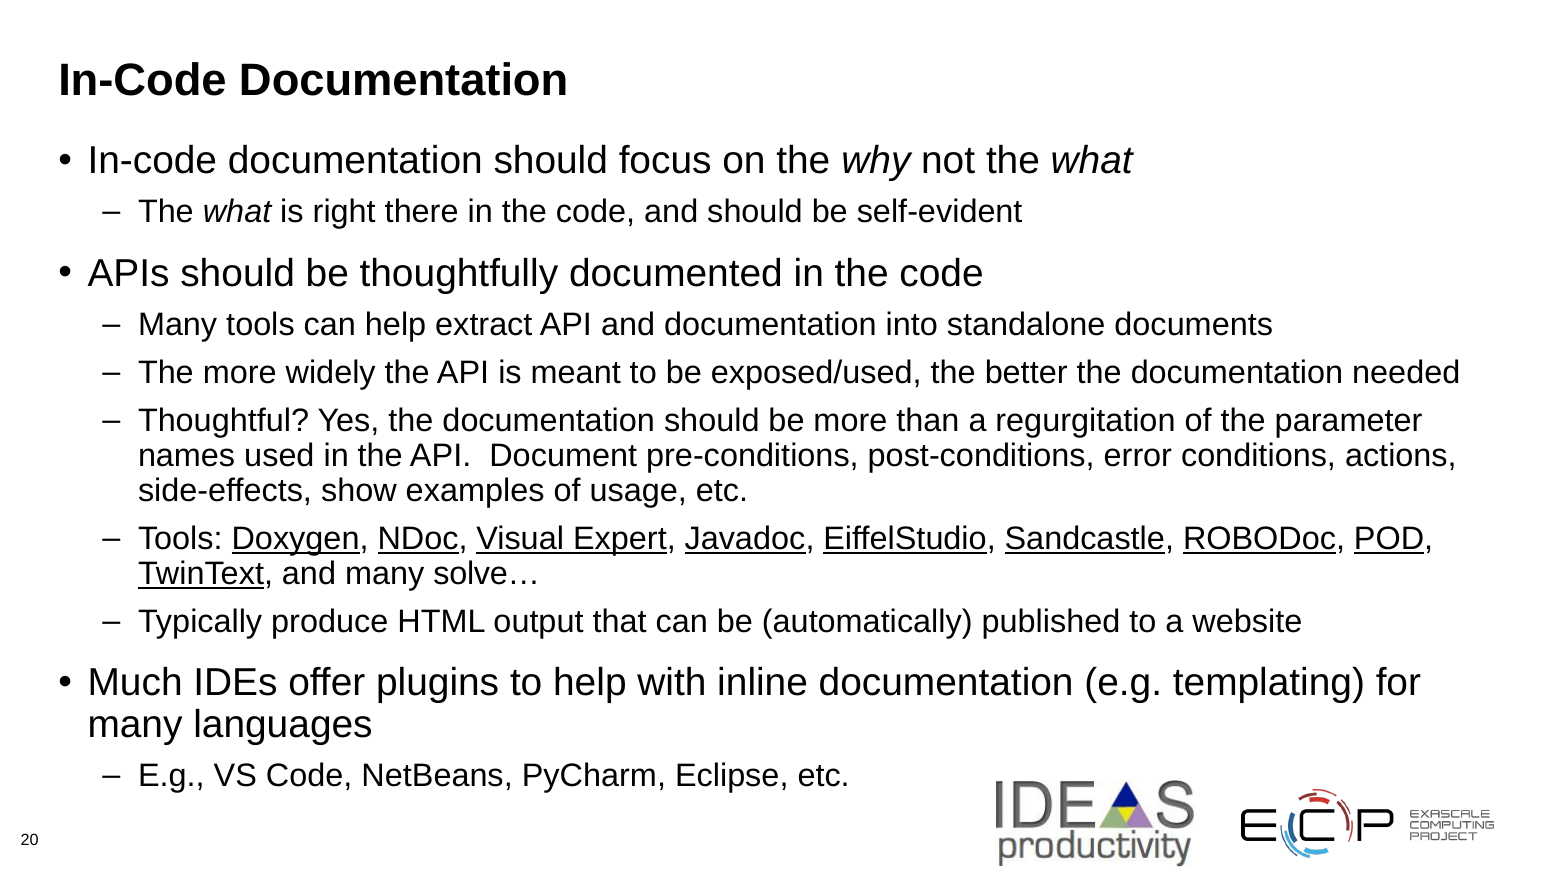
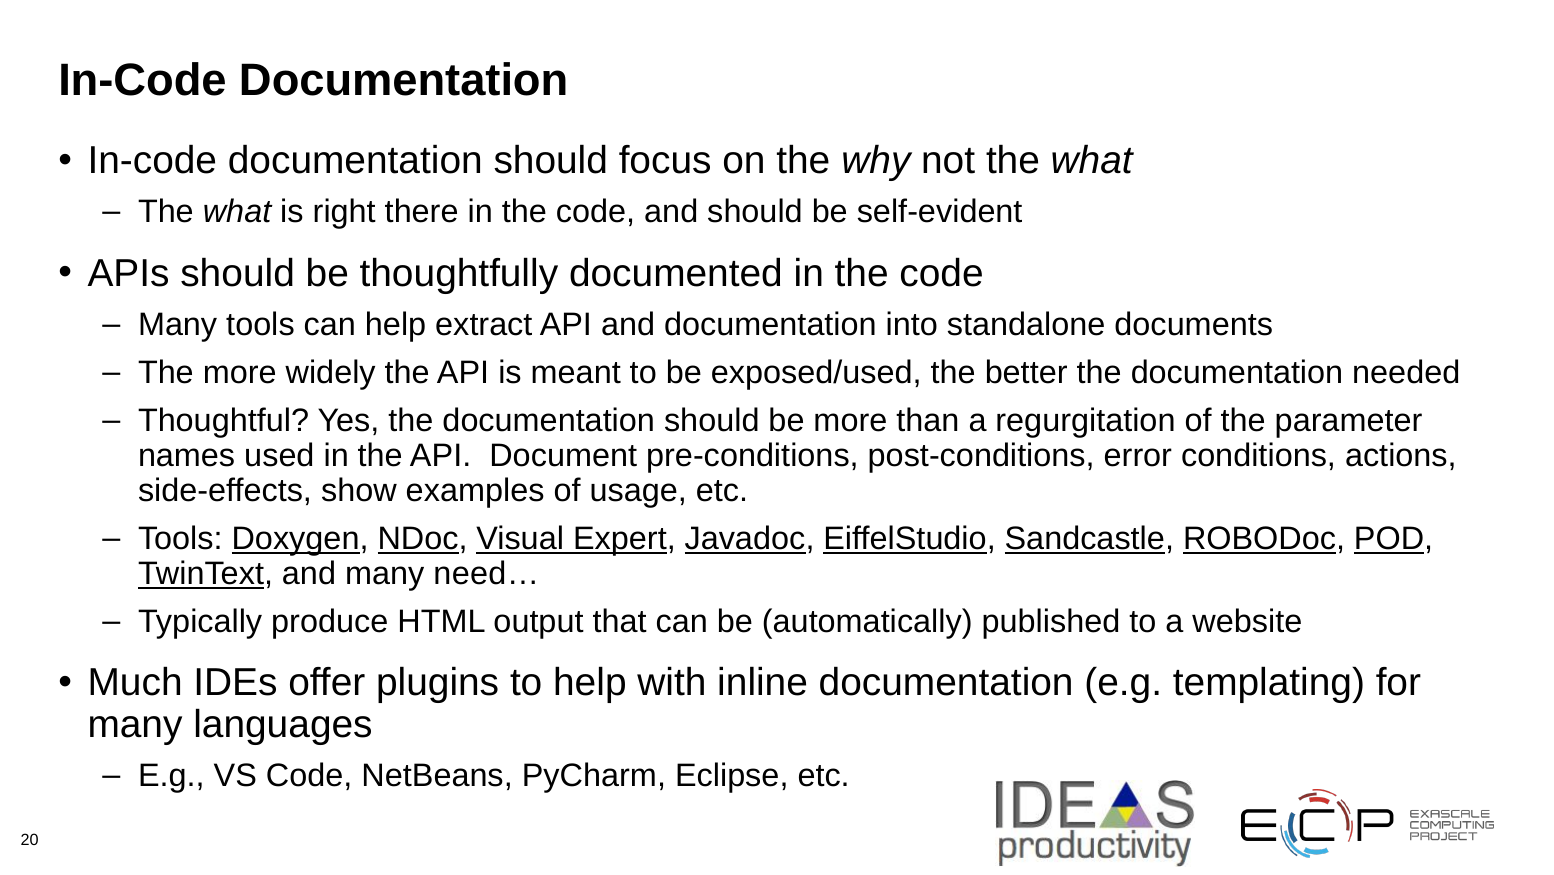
solve…: solve… -> need…
